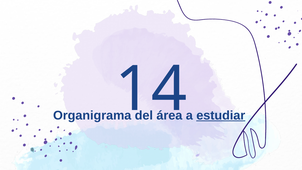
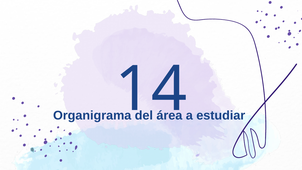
estudiar underline: present -> none
